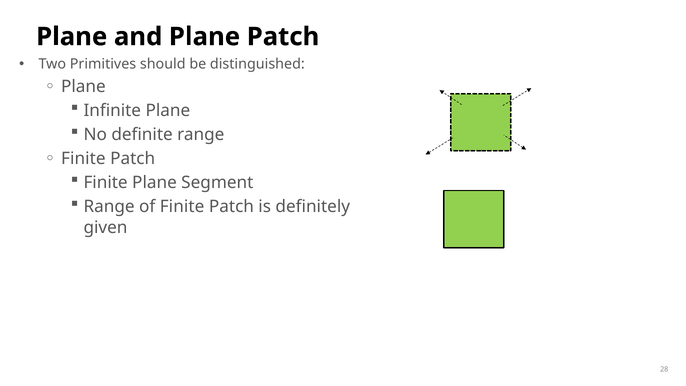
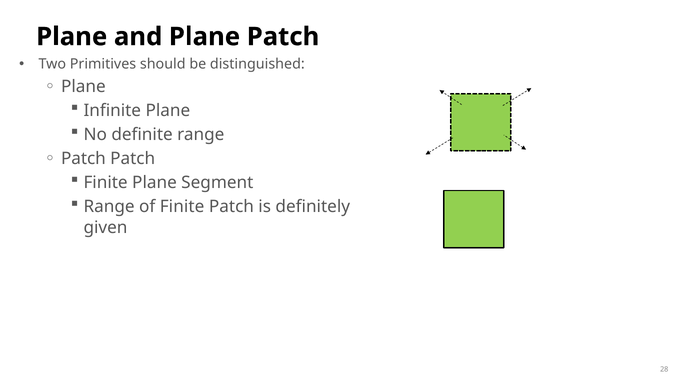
Finite at (83, 159): Finite -> Patch
